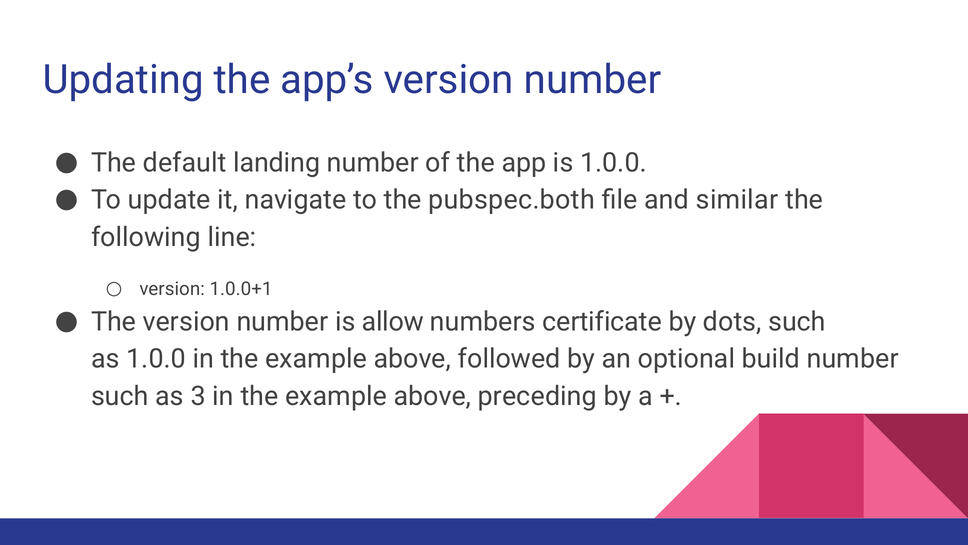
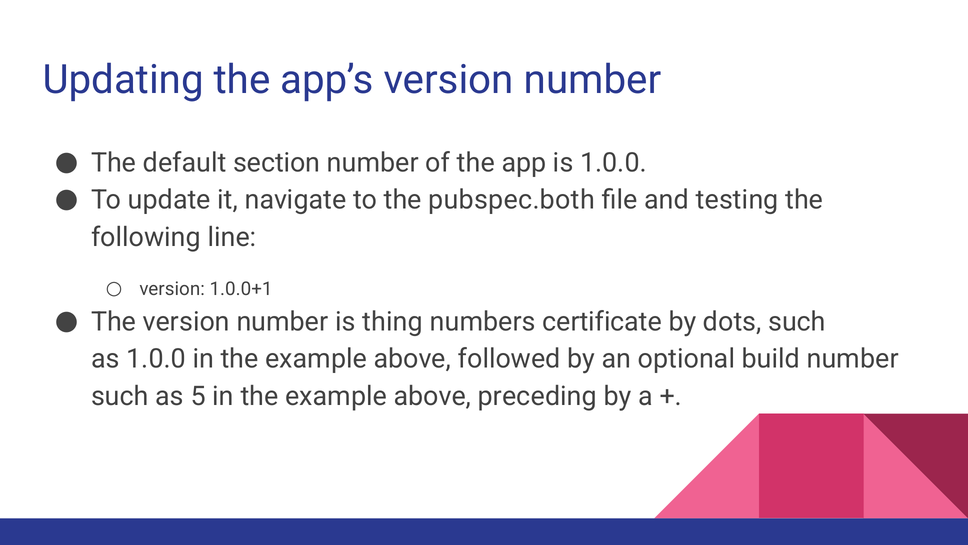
landing: landing -> section
similar: similar -> testing
allow: allow -> thing
3: 3 -> 5
